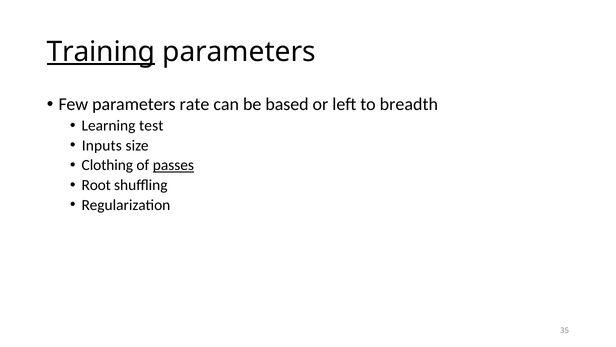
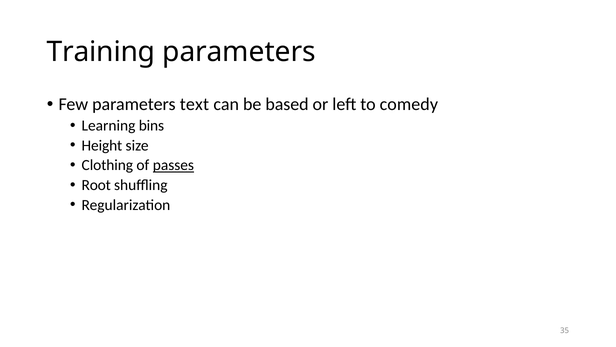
Training underline: present -> none
rate: rate -> text
breadth: breadth -> comedy
test: test -> bins
Inputs: Inputs -> Height
